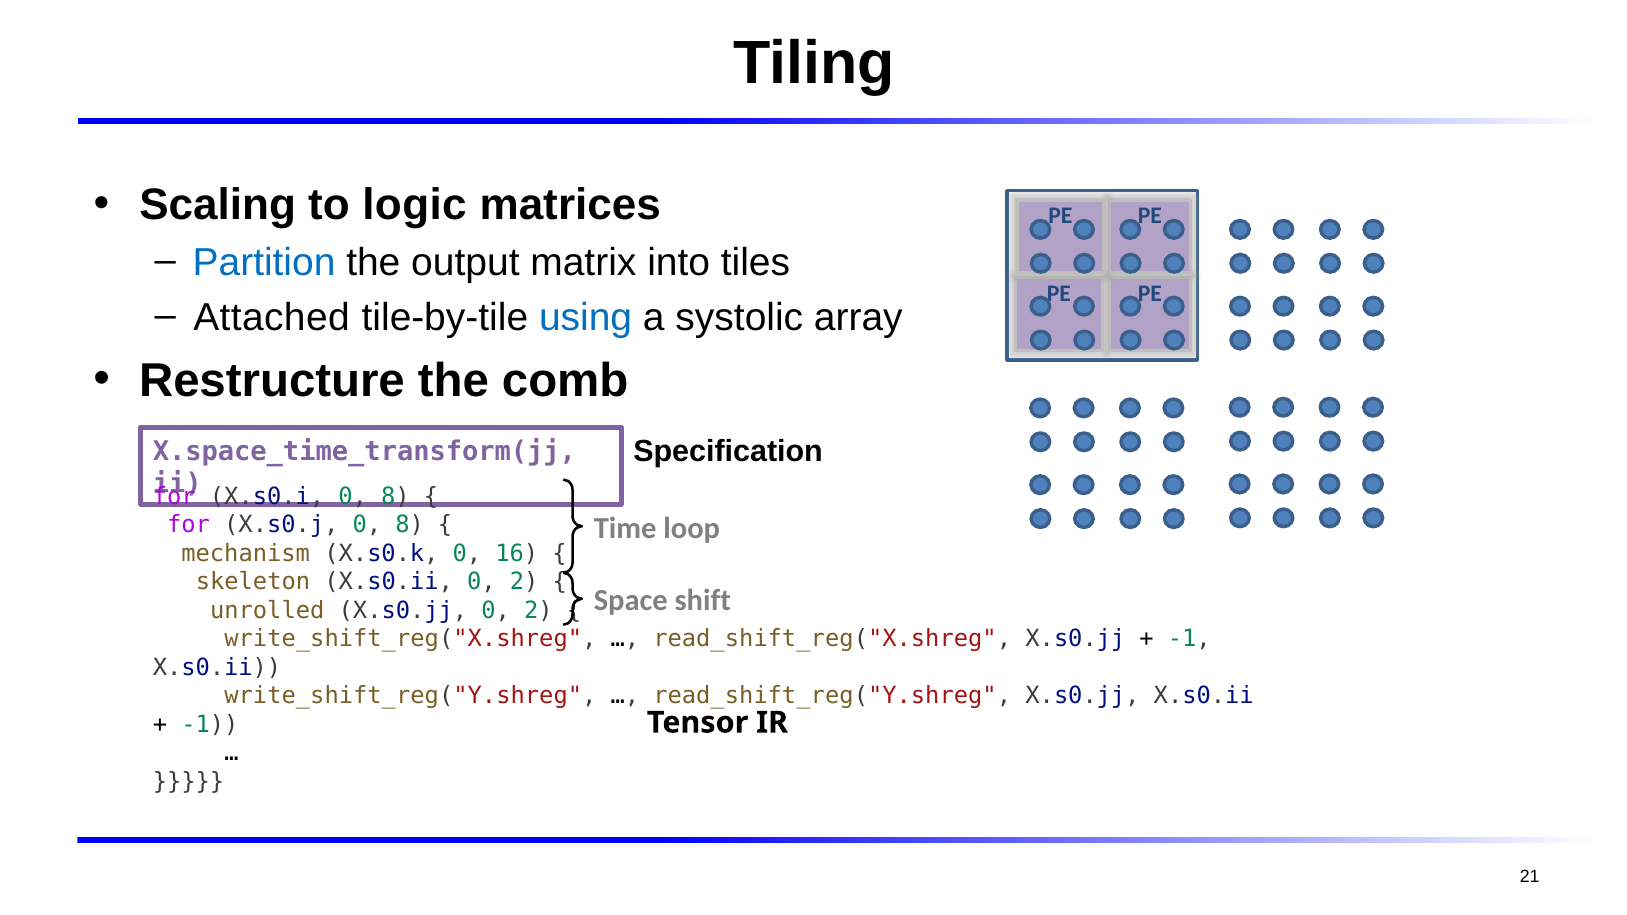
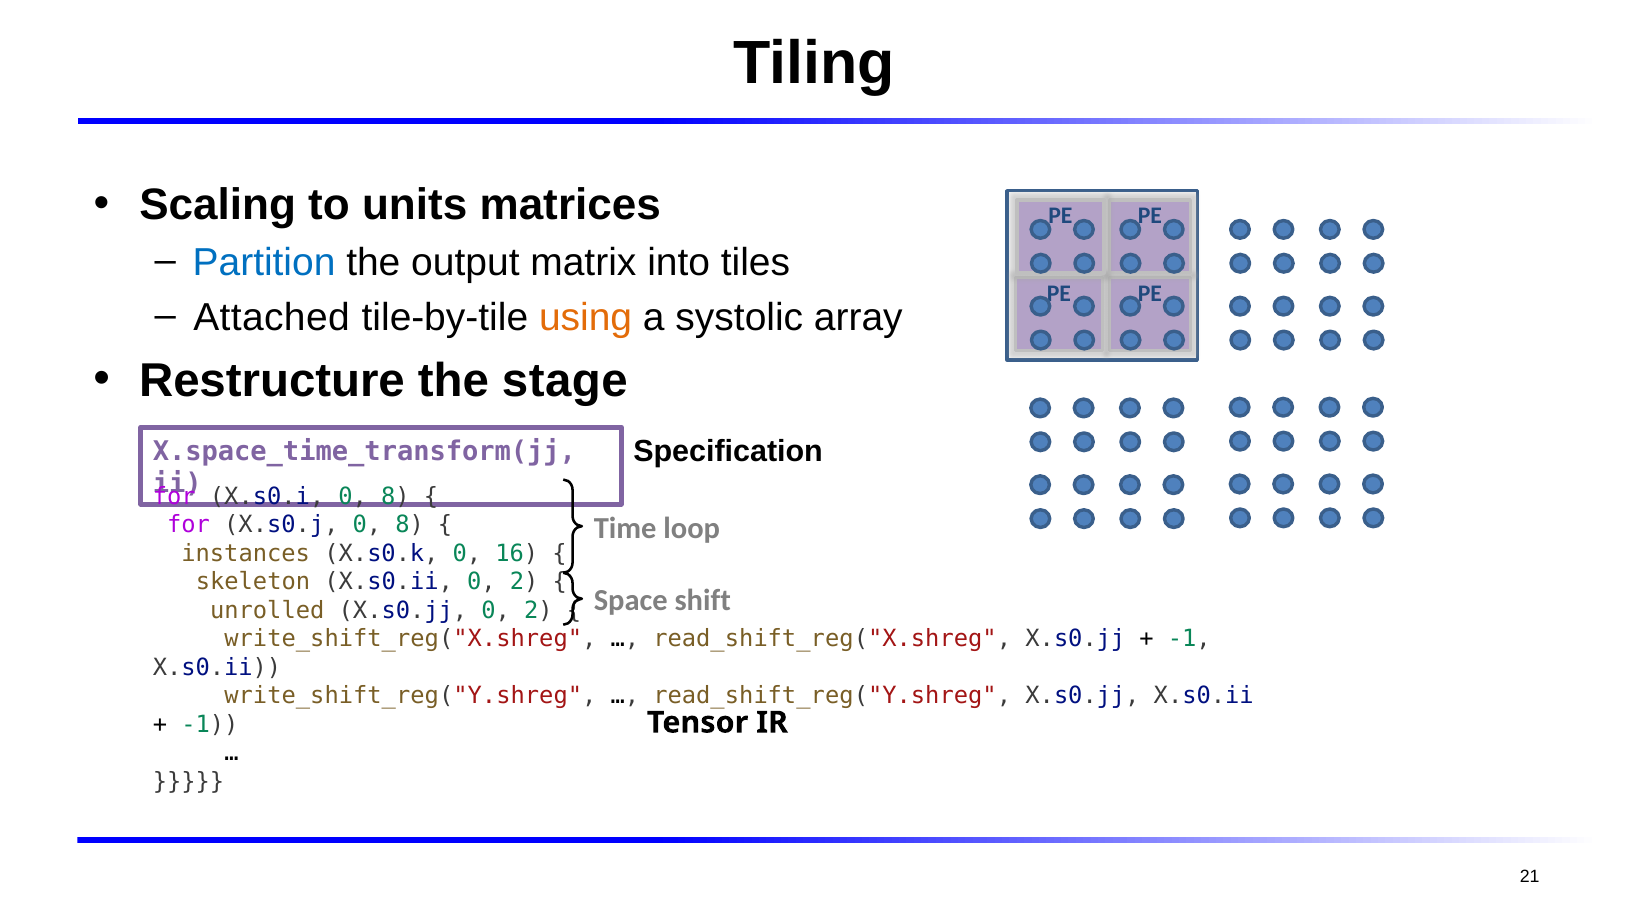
logic: logic -> units
using colour: blue -> orange
comb: comb -> stage
mechanism: mechanism -> instances
